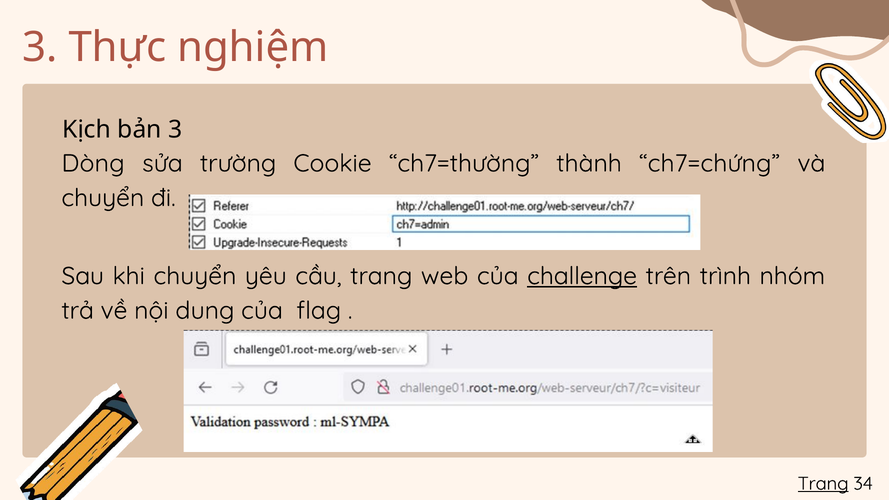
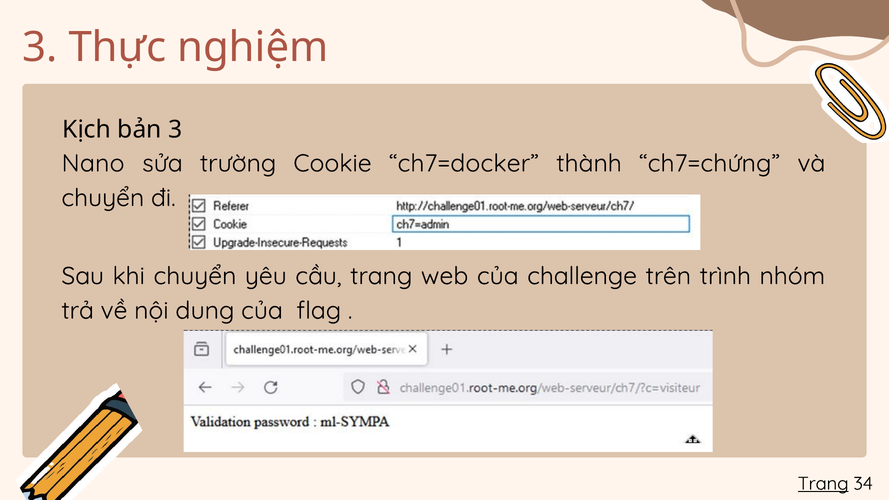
Dòng: Dòng -> Nano
ch7=thường: ch7=thường -> ch7=docker
challenge underline: present -> none
